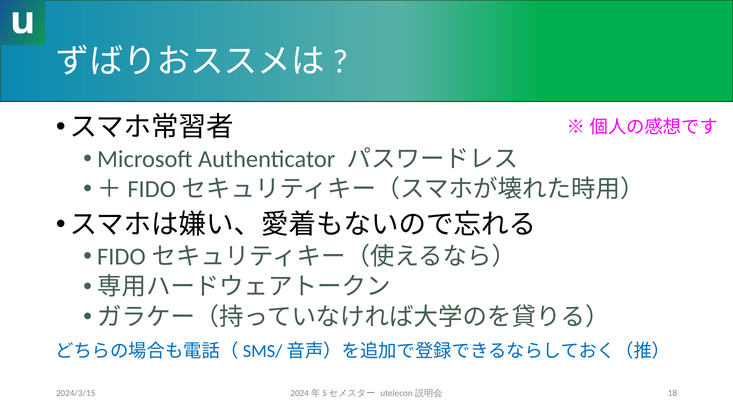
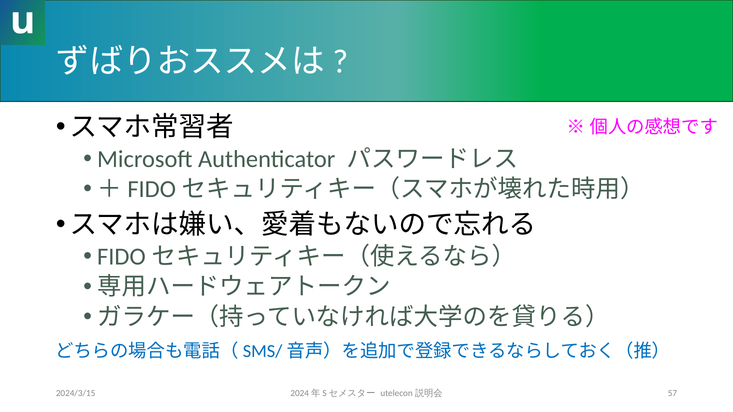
18: 18 -> 57
